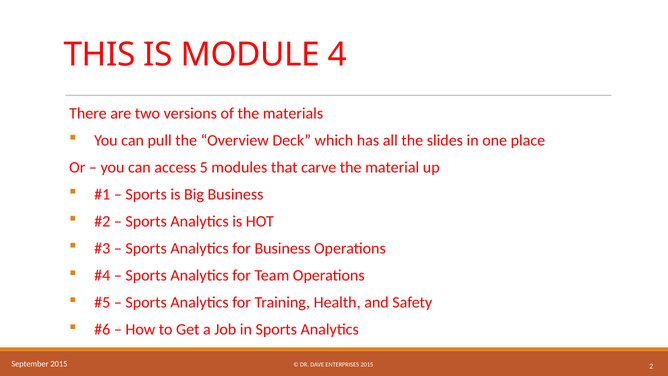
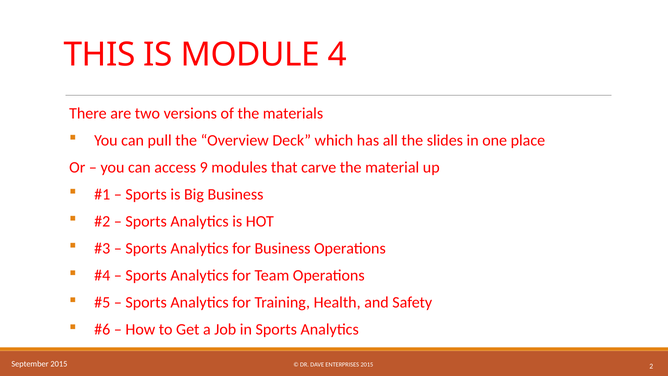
5: 5 -> 9
